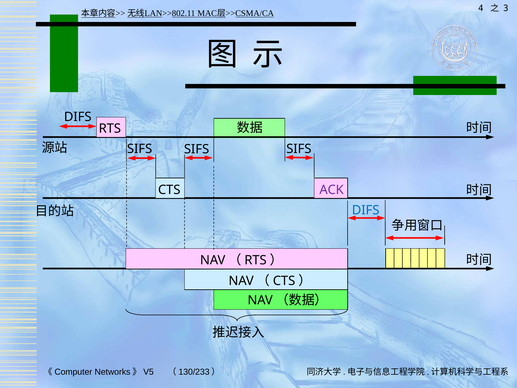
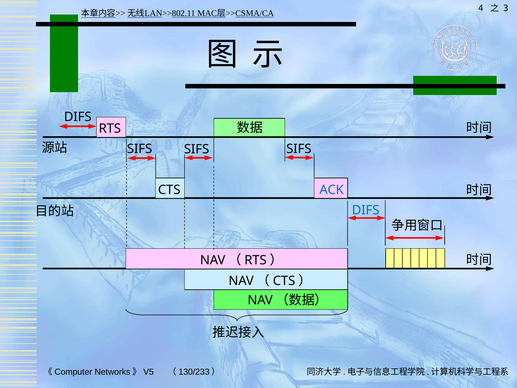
ACK colour: purple -> blue
